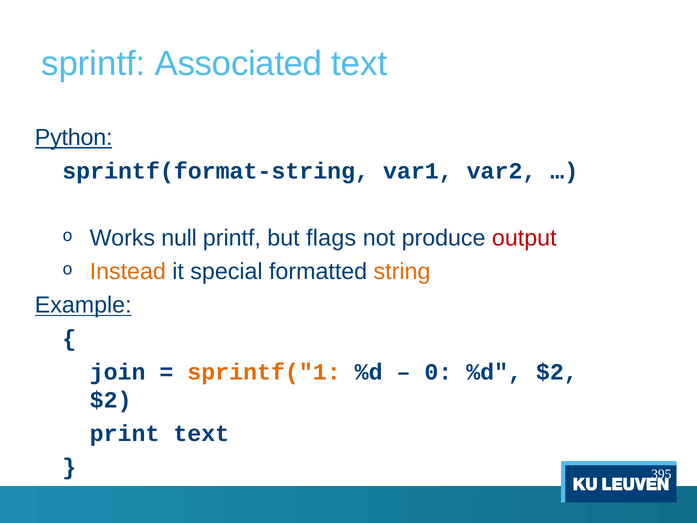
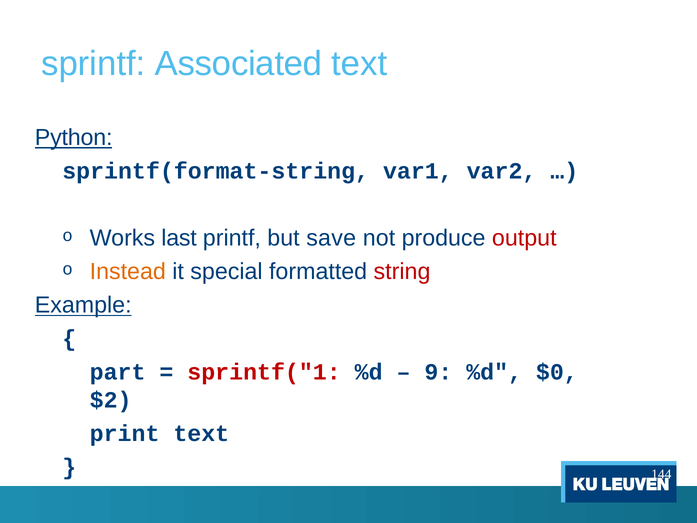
null: null -> last
flags: flags -> save
string colour: orange -> red
join: join -> part
sprintf("1 colour: orange -> red
0: 0 -> 9
%d $2: $2 -> $0
395: 395 -> 144
